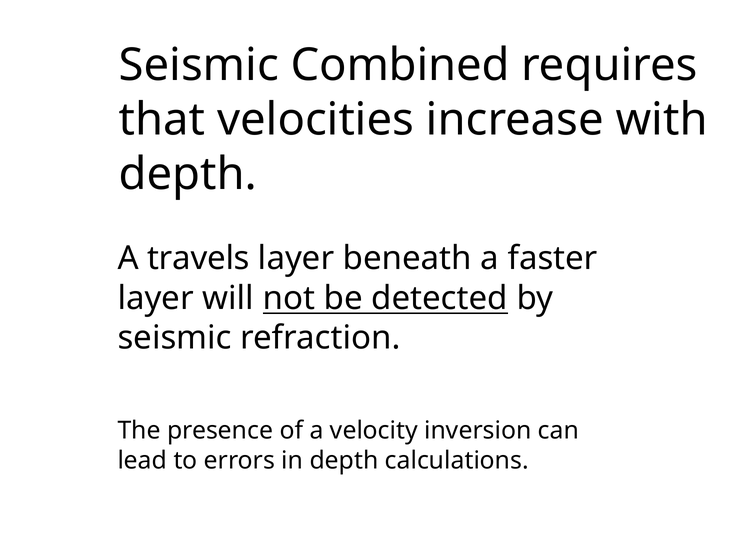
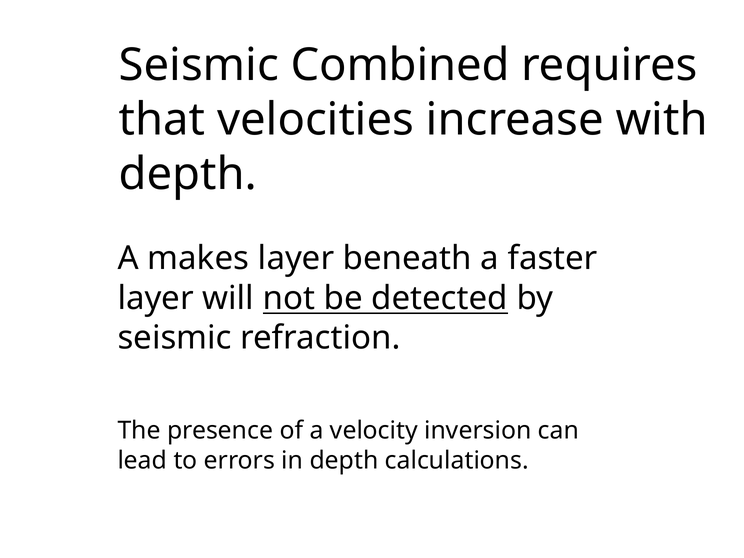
travels: travels -> makes
